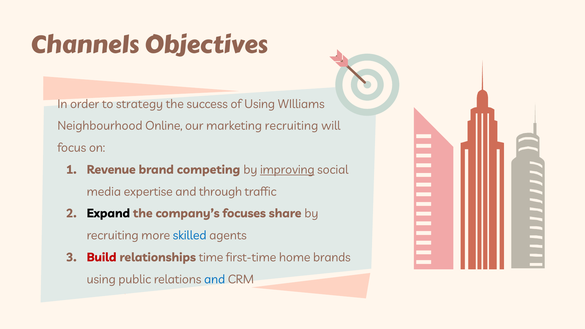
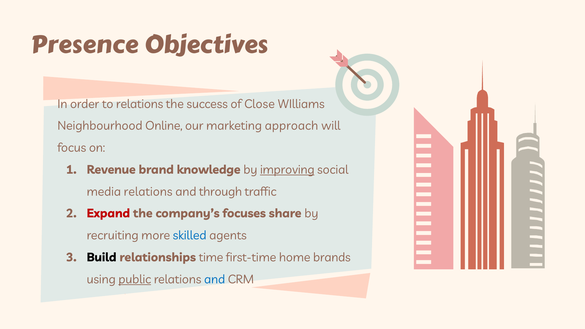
Channels: Channels -> Presence
to strategy: strategy -> relations
of Using: Using -> Close
marketing recruiting: recruiting -> approach
competing: competing -> knowledge
media expertise: expertise -> relations
Expand colour: black -> red
Build colour: red -> black
public underline: none -> present
